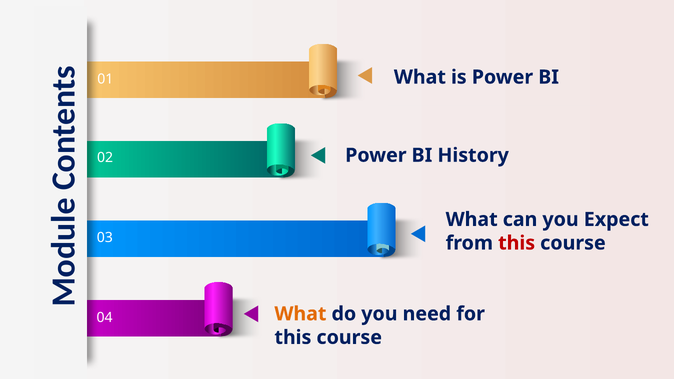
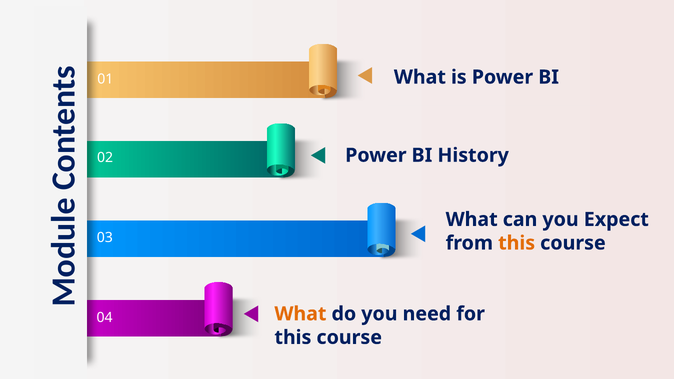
this at (517, 243) colour: red -> orange
